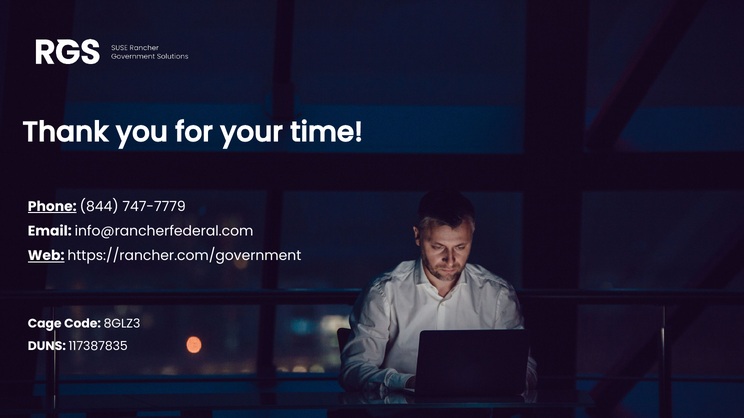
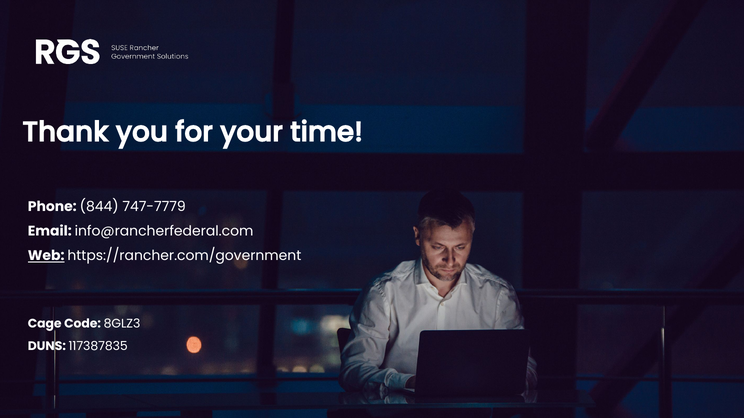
Phone underline: present -> none
